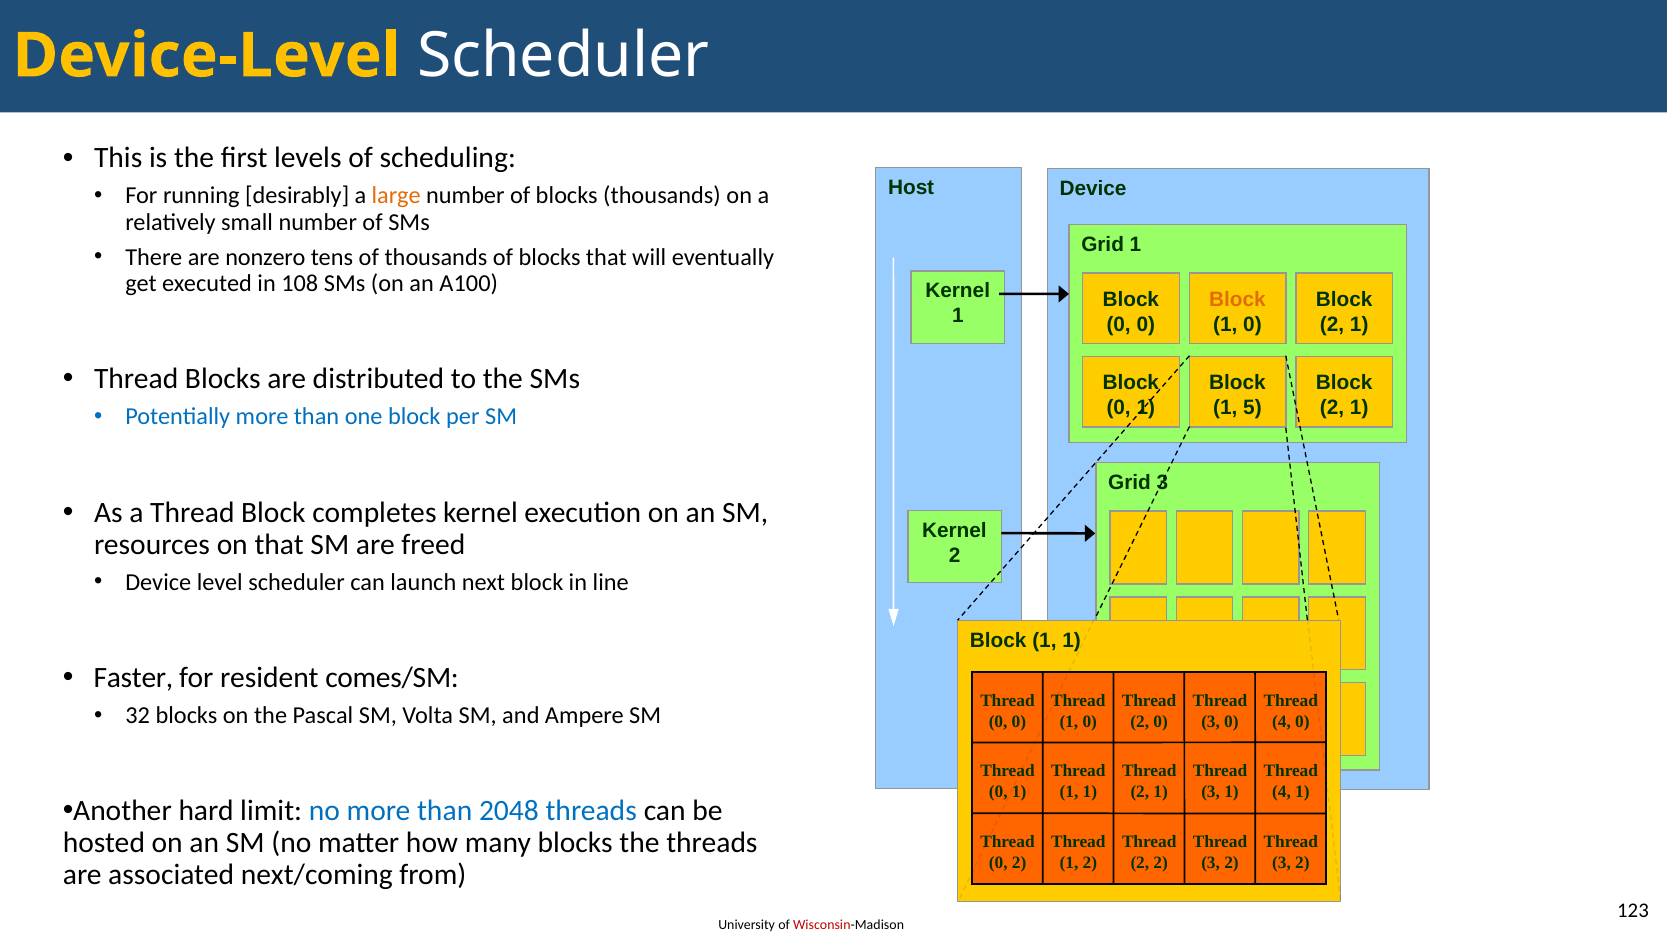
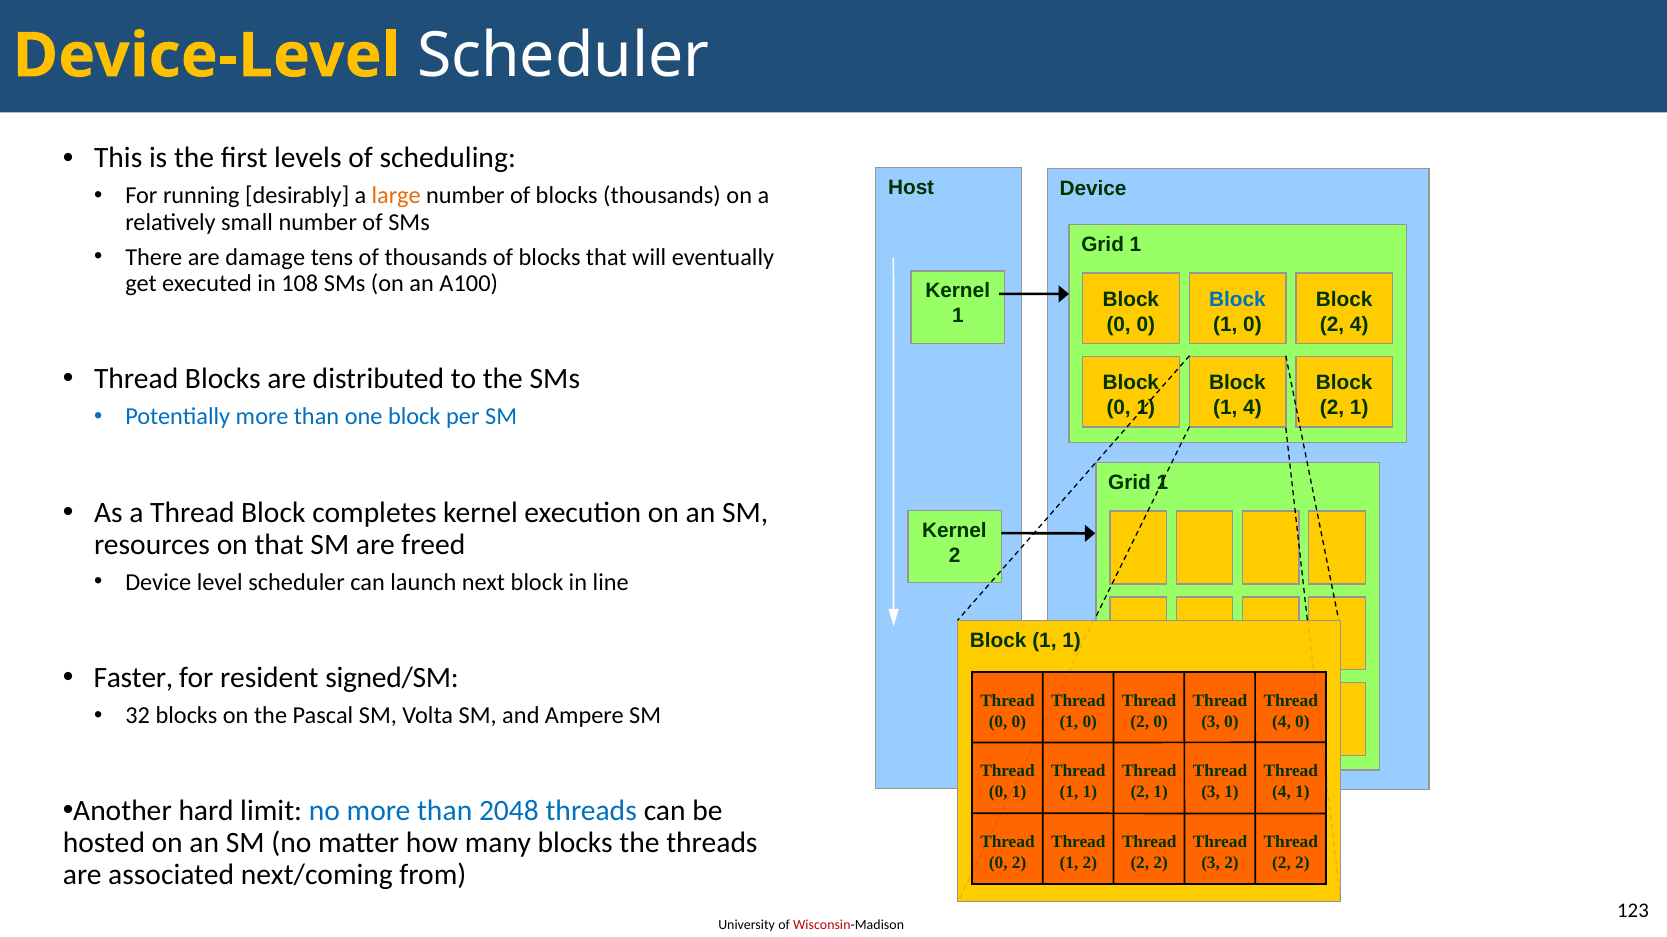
nonzero: nonzero -> damage
Block at (1237, 300) colour: orange -> blue
1 at (1359, 325): 1 -> 4
1 5: 5 -> 4
3 at (1162, 483): 3 -> 1
comes/SM: comes/SM -> signed/SM
3 at (1282, 863): 3 -> 2
